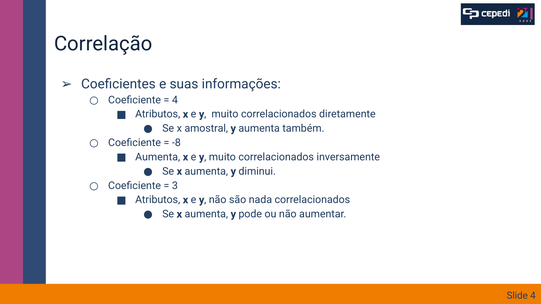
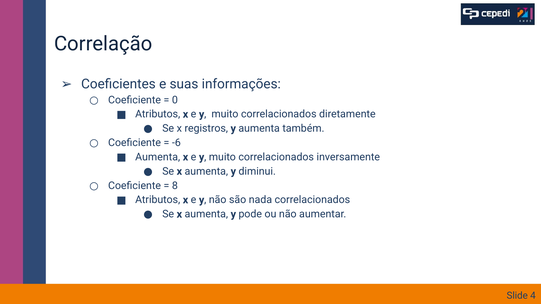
4 at (175, 100): 4 -> 0
amostral: amostral -> registros
-8: -8 -> -6
3: 3 -> 8
